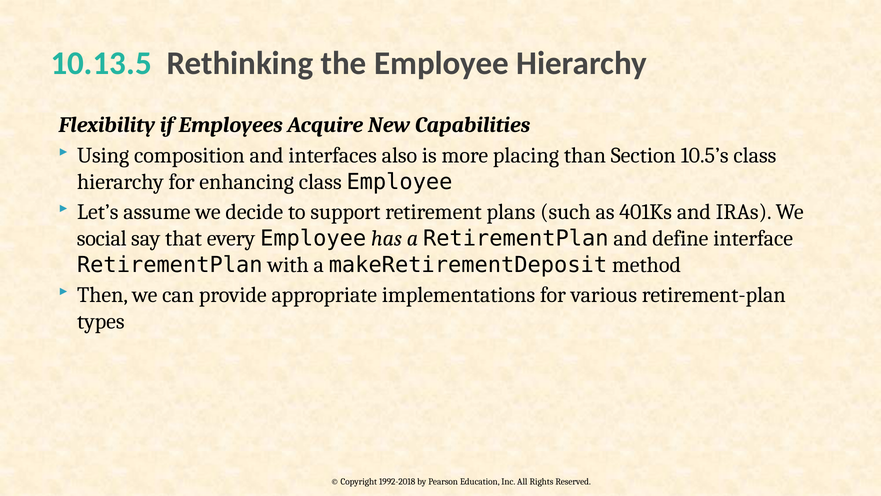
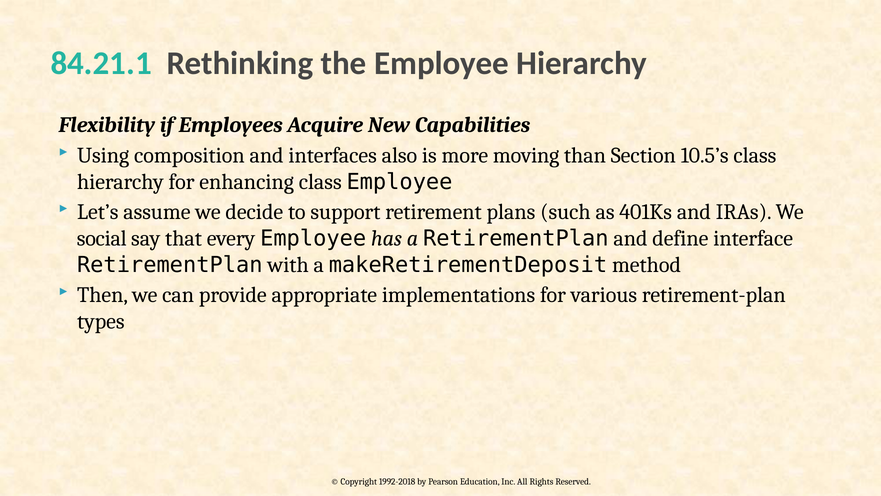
10.13.5: 10.13.5 -> 84.21.1
placing: placing -> moving
